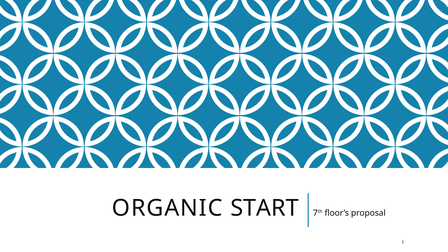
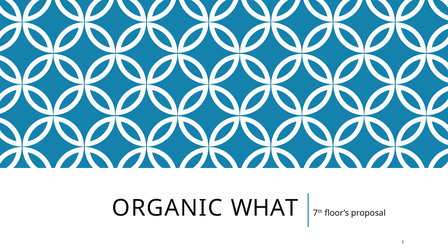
START: START -> WHAT
